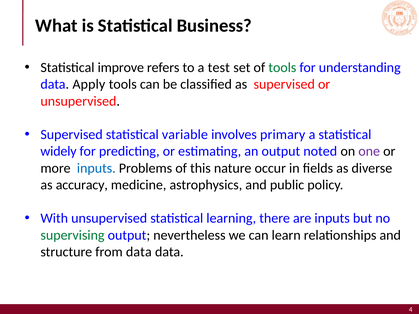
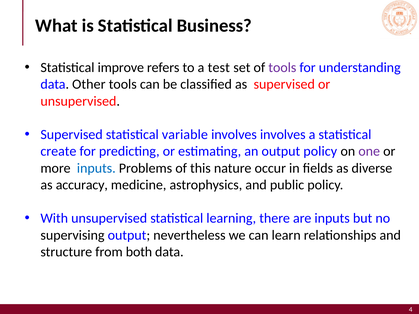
tools at (282, 68) colour: green -> purple
Apply: Apply -> Other
involves primary: primary -> involves
widely: widely -> create
output noted: noted -> policy
supervising colour: green -> black
from data: data -> both
